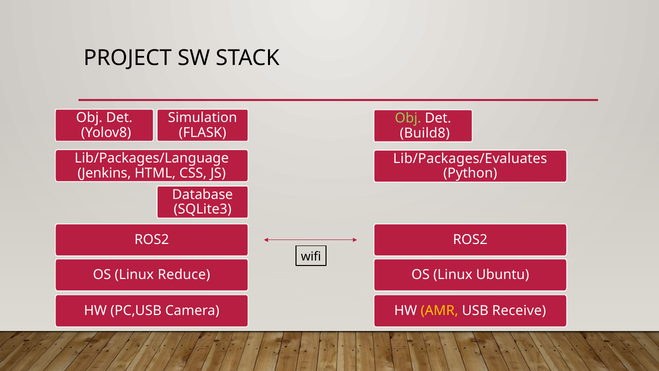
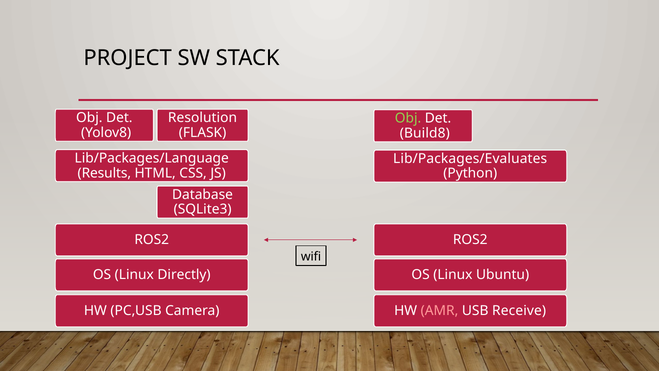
Simulation: Simulation -> Resolution
Jenkins: Jenkins -> Results
Reduce: Reduce -> Directly
AMR colour: yellow -> pink
